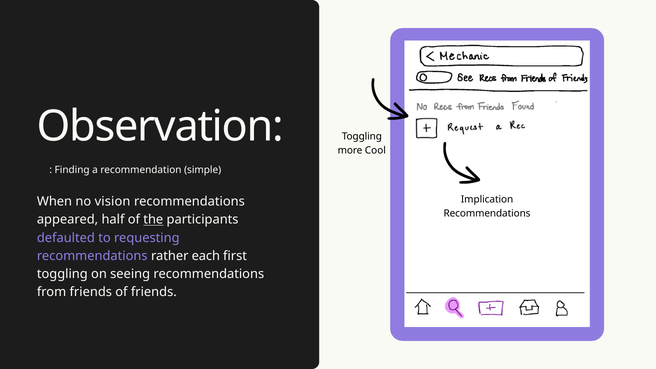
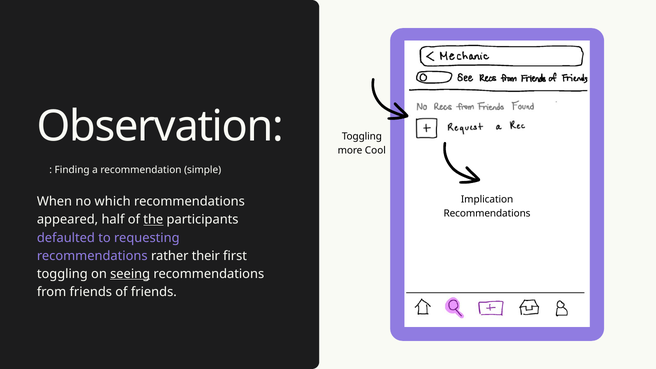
vision: vision -> which
each: each -> their
seeing underline: none -> present
